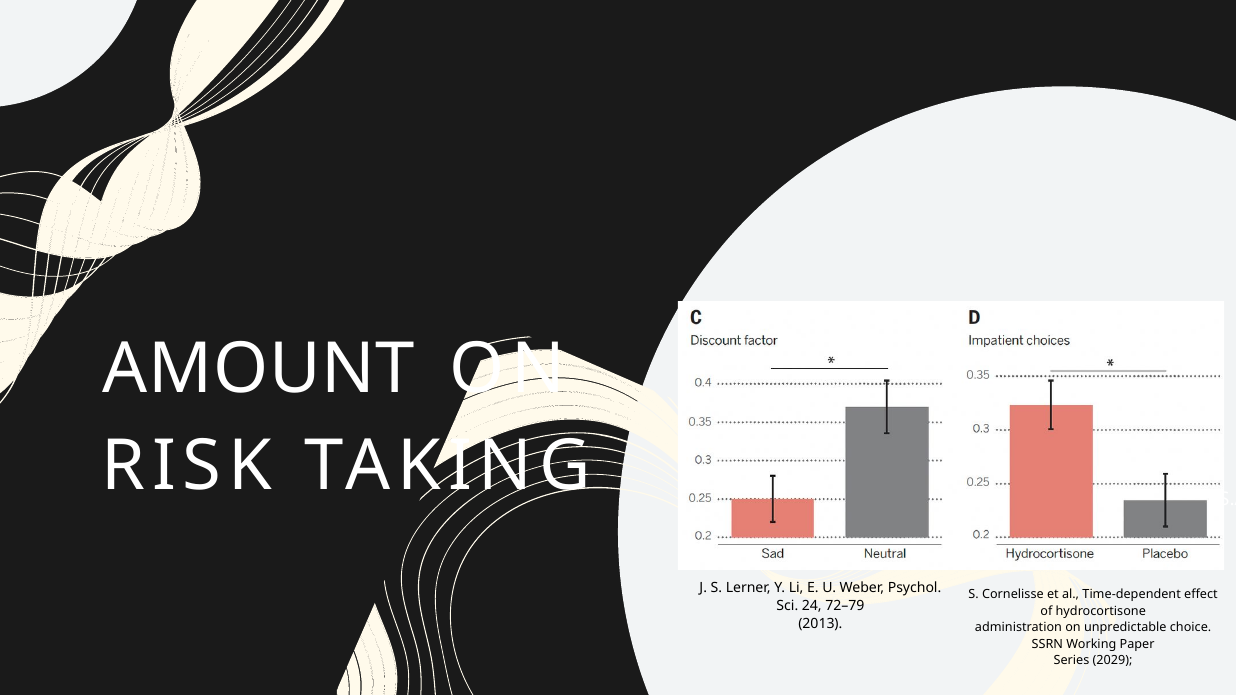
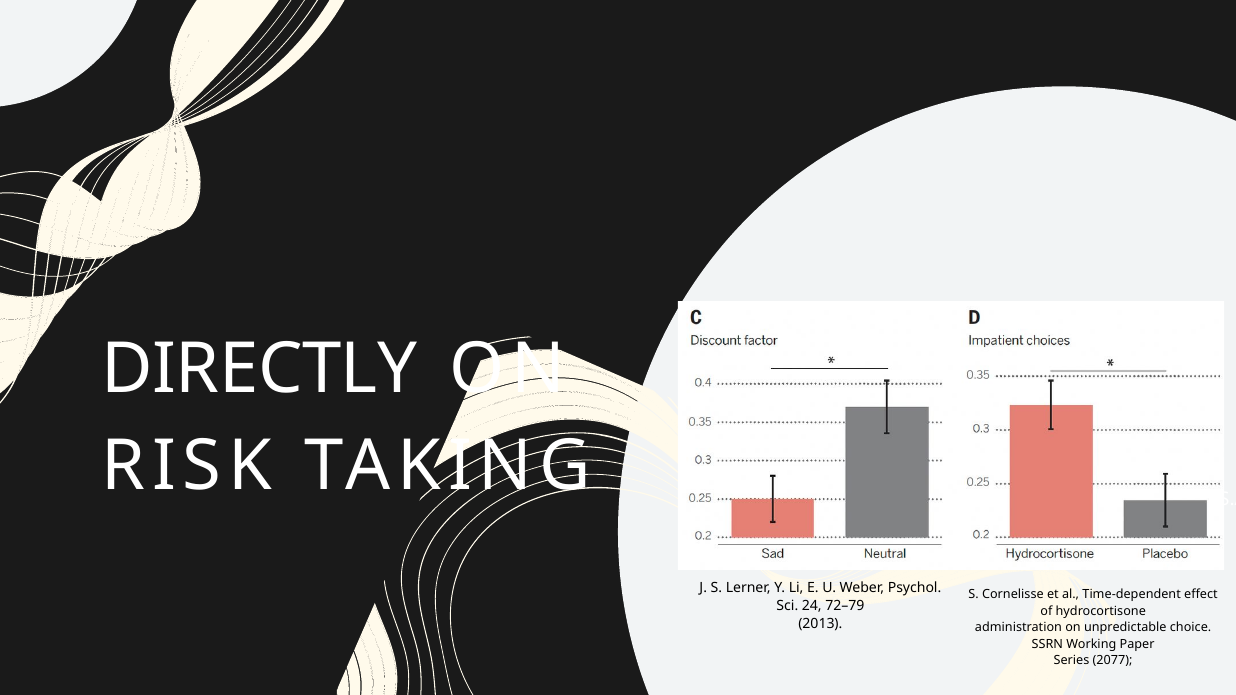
AMOUNT: AMOUNT -> DIRECTLY
2029: 2029 -> 2077
